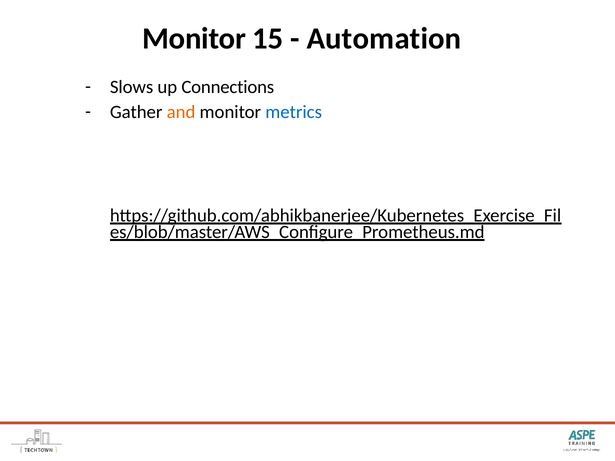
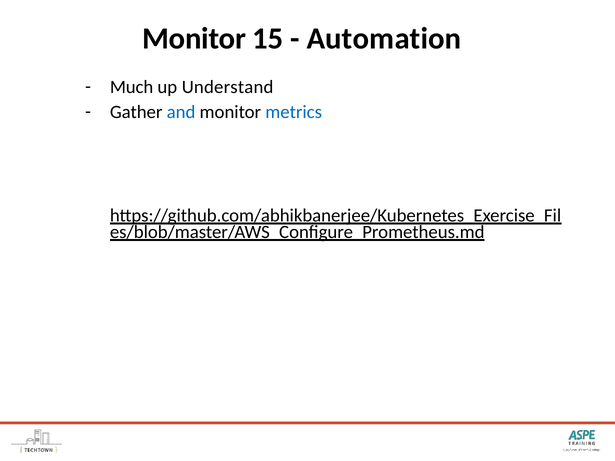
Slows: Slows -> Much
Connections: Connections -> Understand
and colour: orange -> blue
